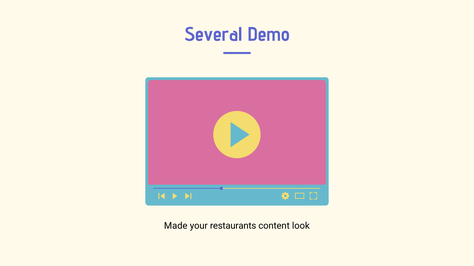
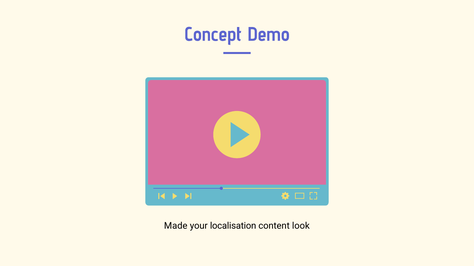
Several: Several -> Concept
restaurants: restaurants -> localisation
